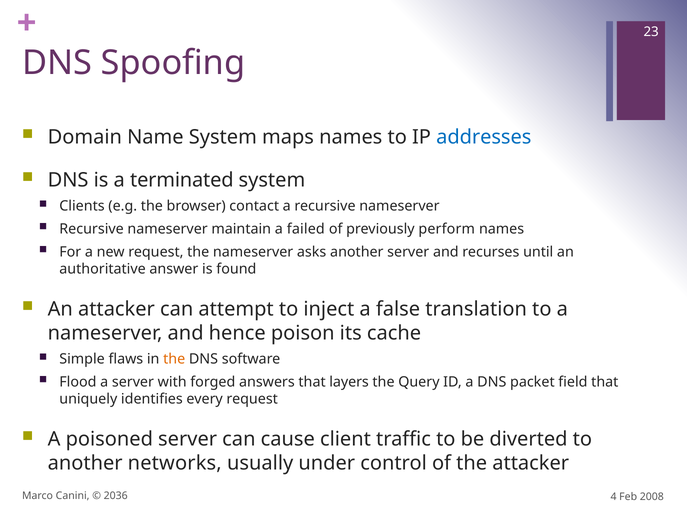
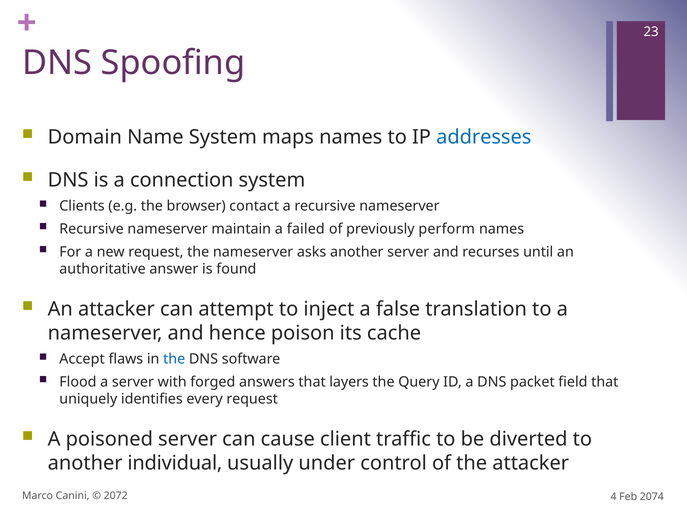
terminated: terminated -> connection
Simple: Simple -> Accept
the at (174, 359) colour: orange -> blue
networks: networks -> individual
2036: 2036 -> 2072
2008: 2008 -> 2074
